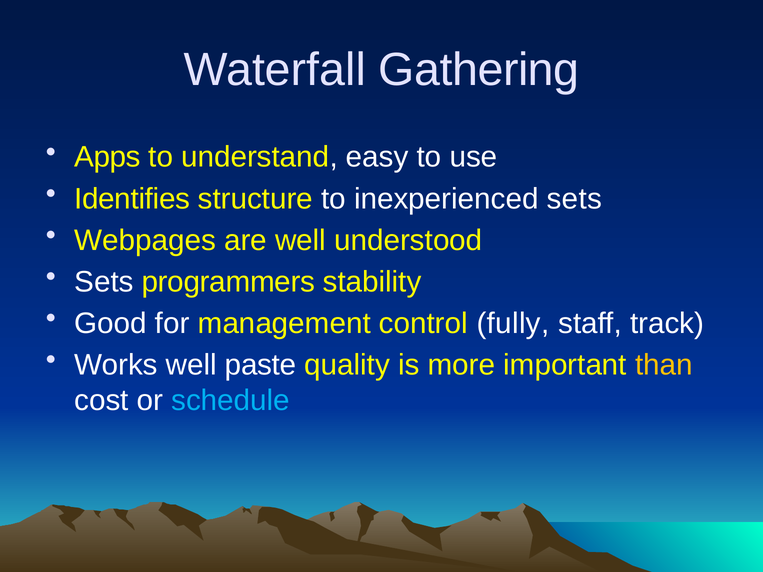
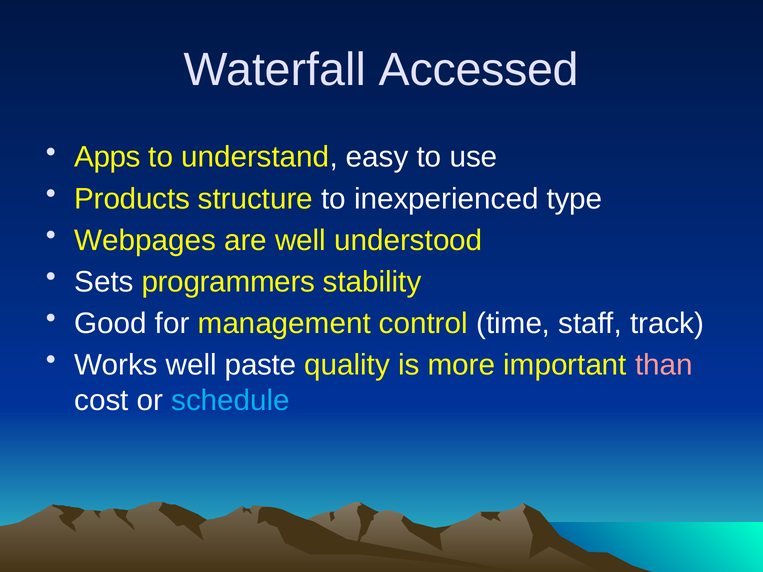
Gathering: Gathering -> Accessed
Identifies: Identifies -> Products
inexperienced sets: sets -> type
fully: fully -> time
than colour: yellow -> pink
